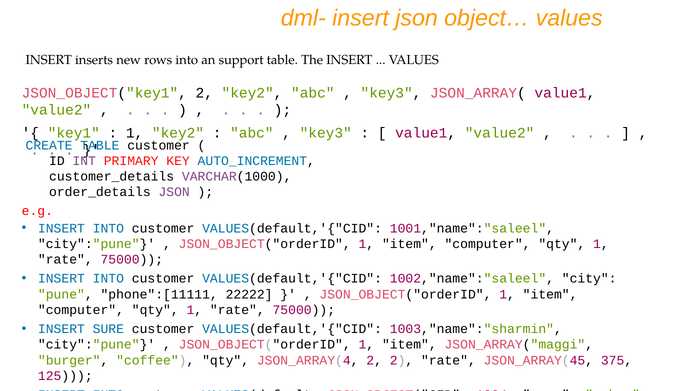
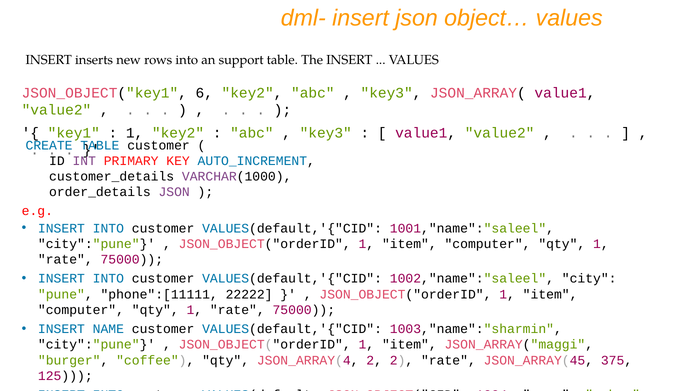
JSON_OBJECT("key1 2: 2 -> 6
INSERT SURE: SURE -> NAME
